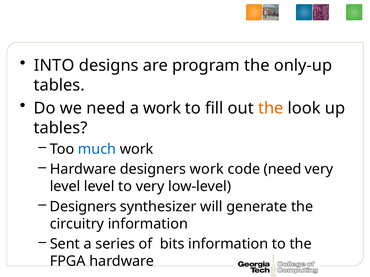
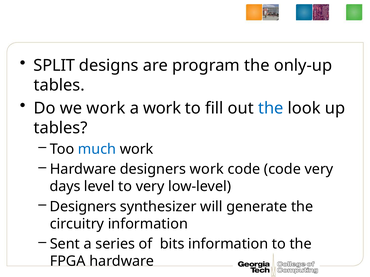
INTO: INTO -> SPLIT
we need: need -> work
the at (271, 108) colour: orange -> blue
code need: need -> code
level at (65, 187): level -> days
